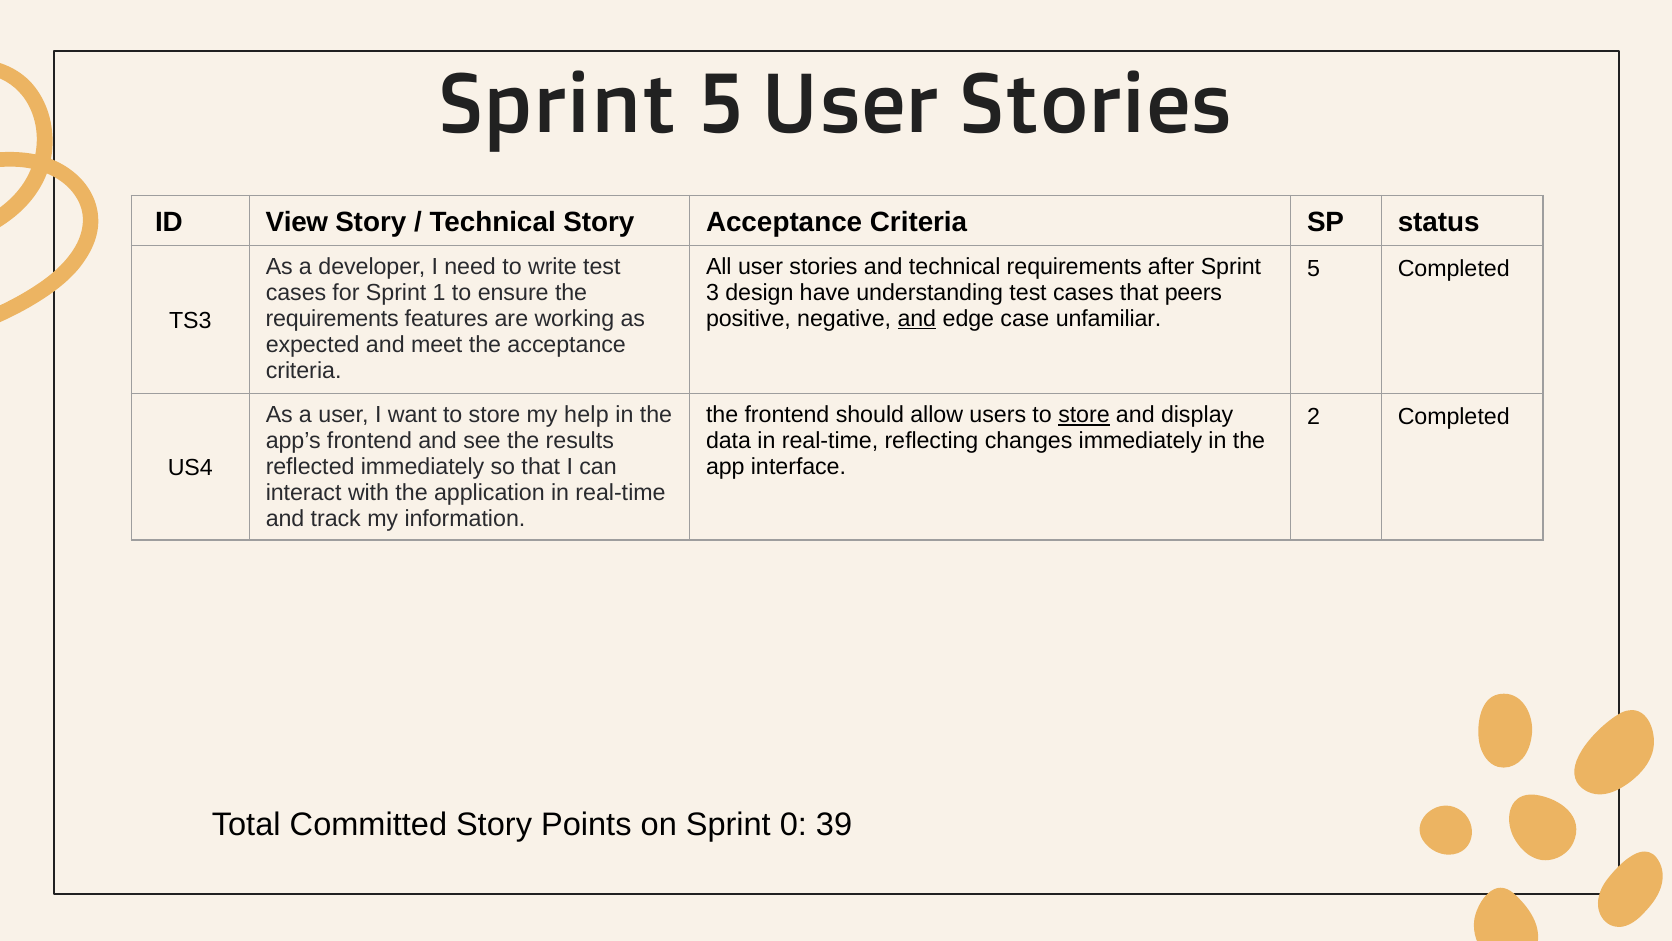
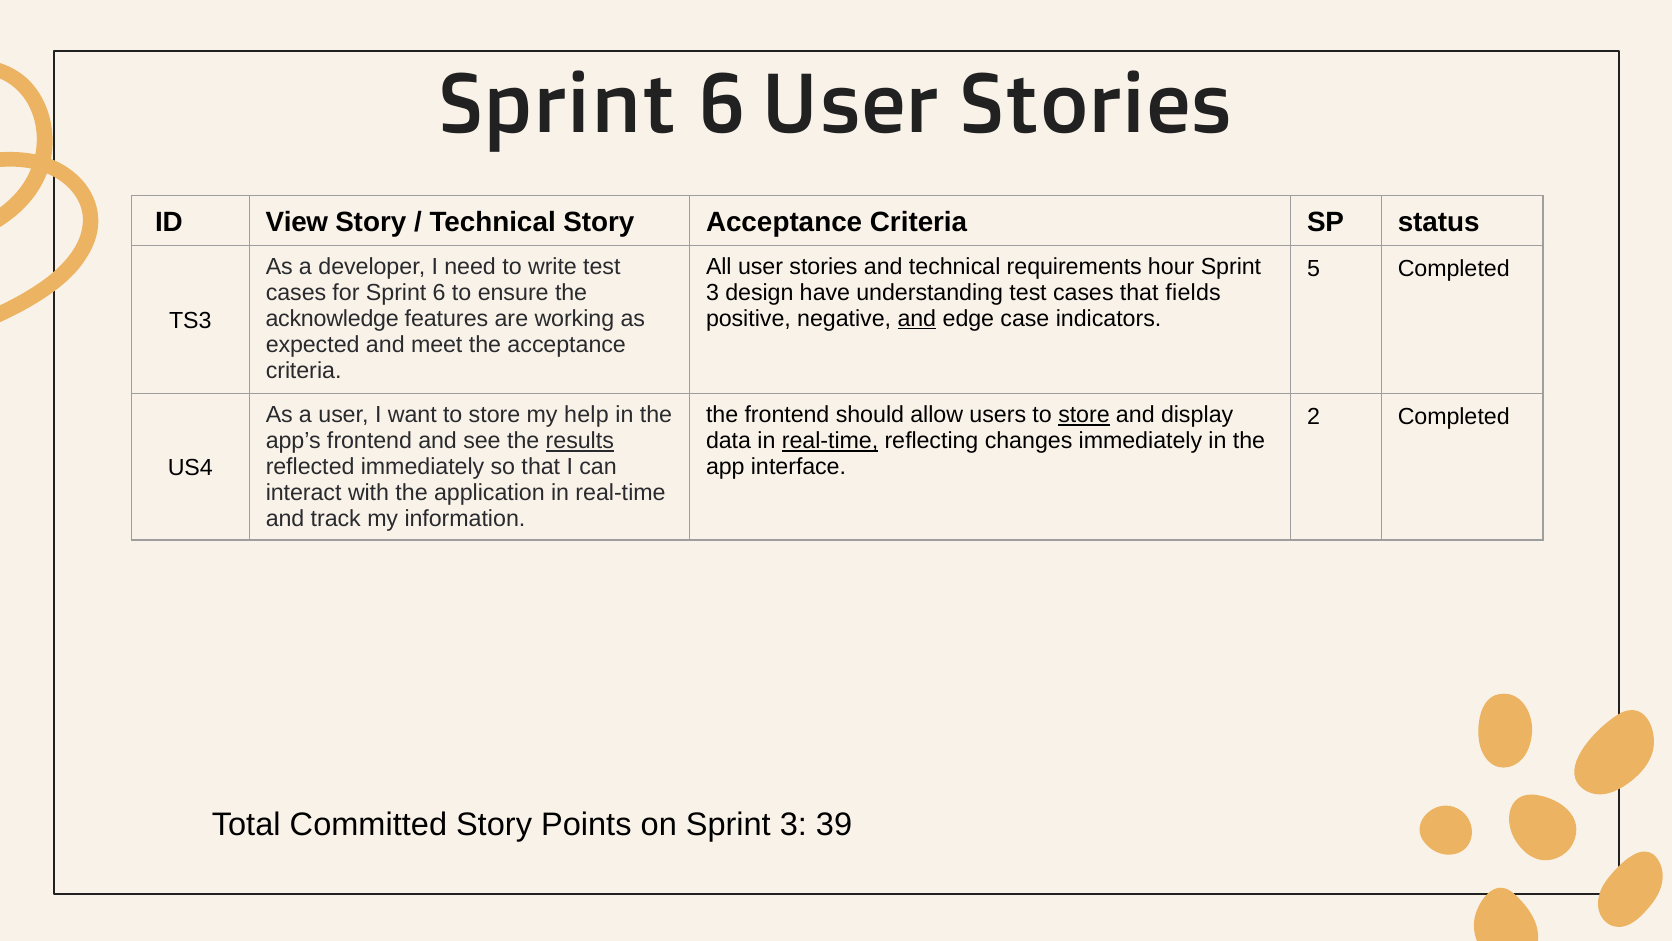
5 at (721, 105): 5 -> 6
after: after -> hour
for Sprint 1: 1 -> 6
peers: peers -> fields
requirements at (332, 319): requirements -> acknowledge
unfamiliar: unfamiliar -> indicators
results underline: none -> present
real-time at (830, 441) underline: none -> present
on Sprint 0: 0 -> 3
